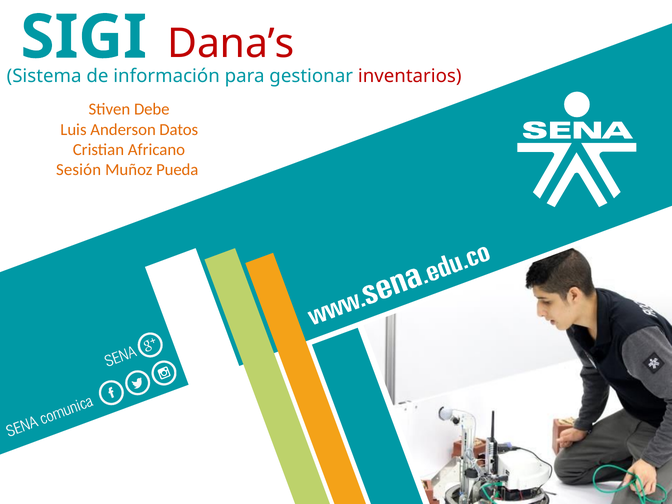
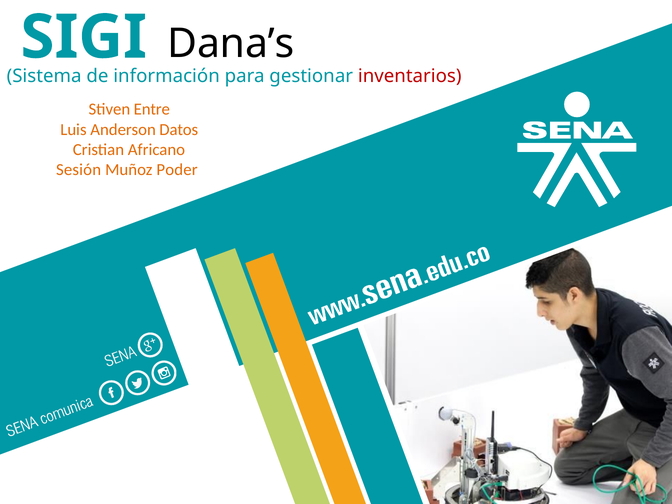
Dana’s colour: red -> black
Debe: Debe -> Entre
Pueda: Pueda -> Poder
